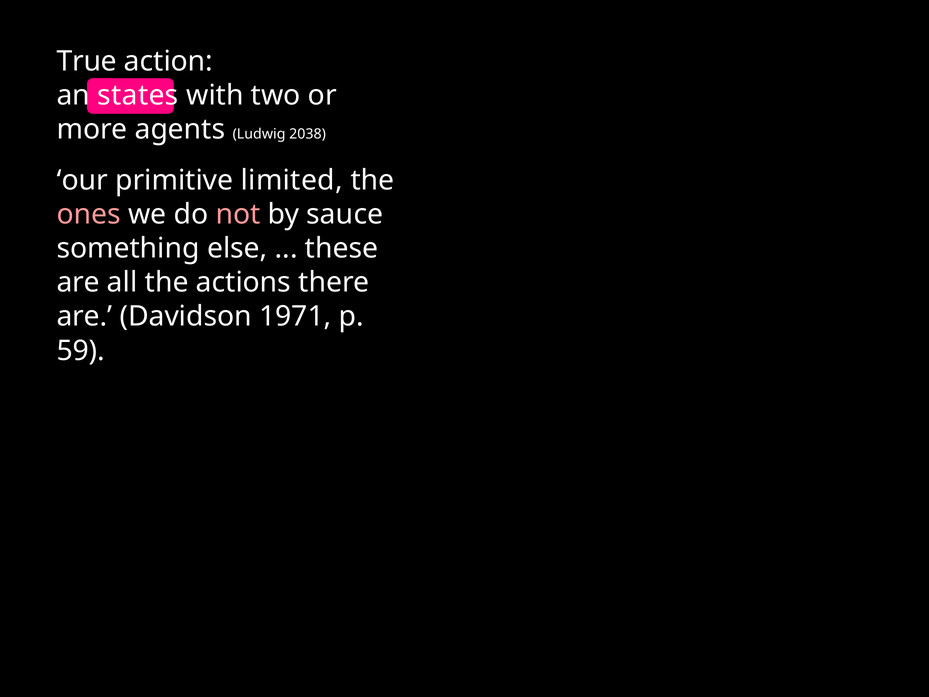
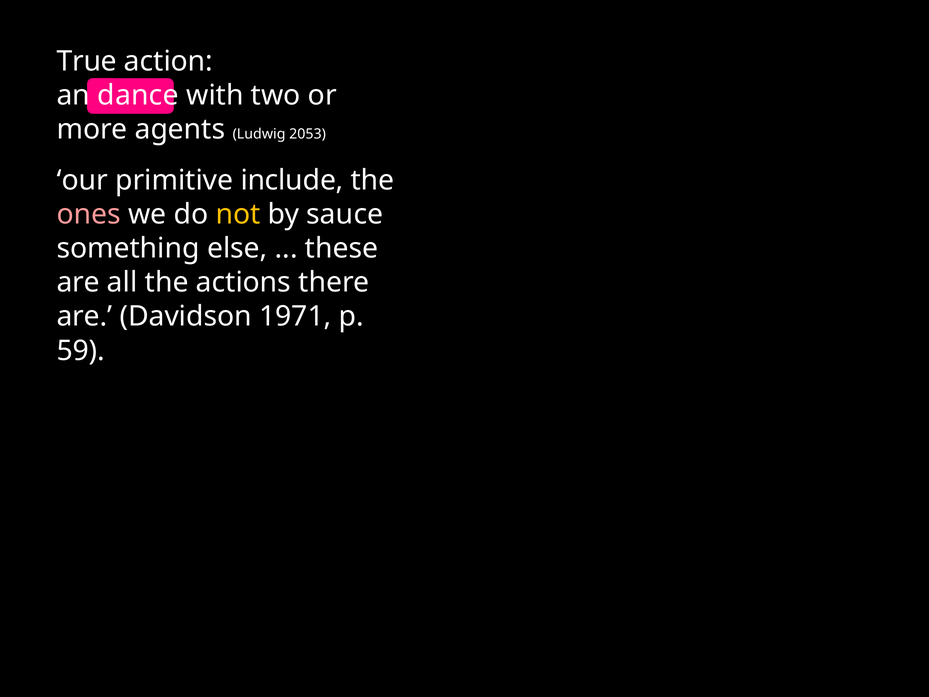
states: states -> dance
2038: 2038 -> 2053
limited: limited -> include
not colour: pink -> yellow
